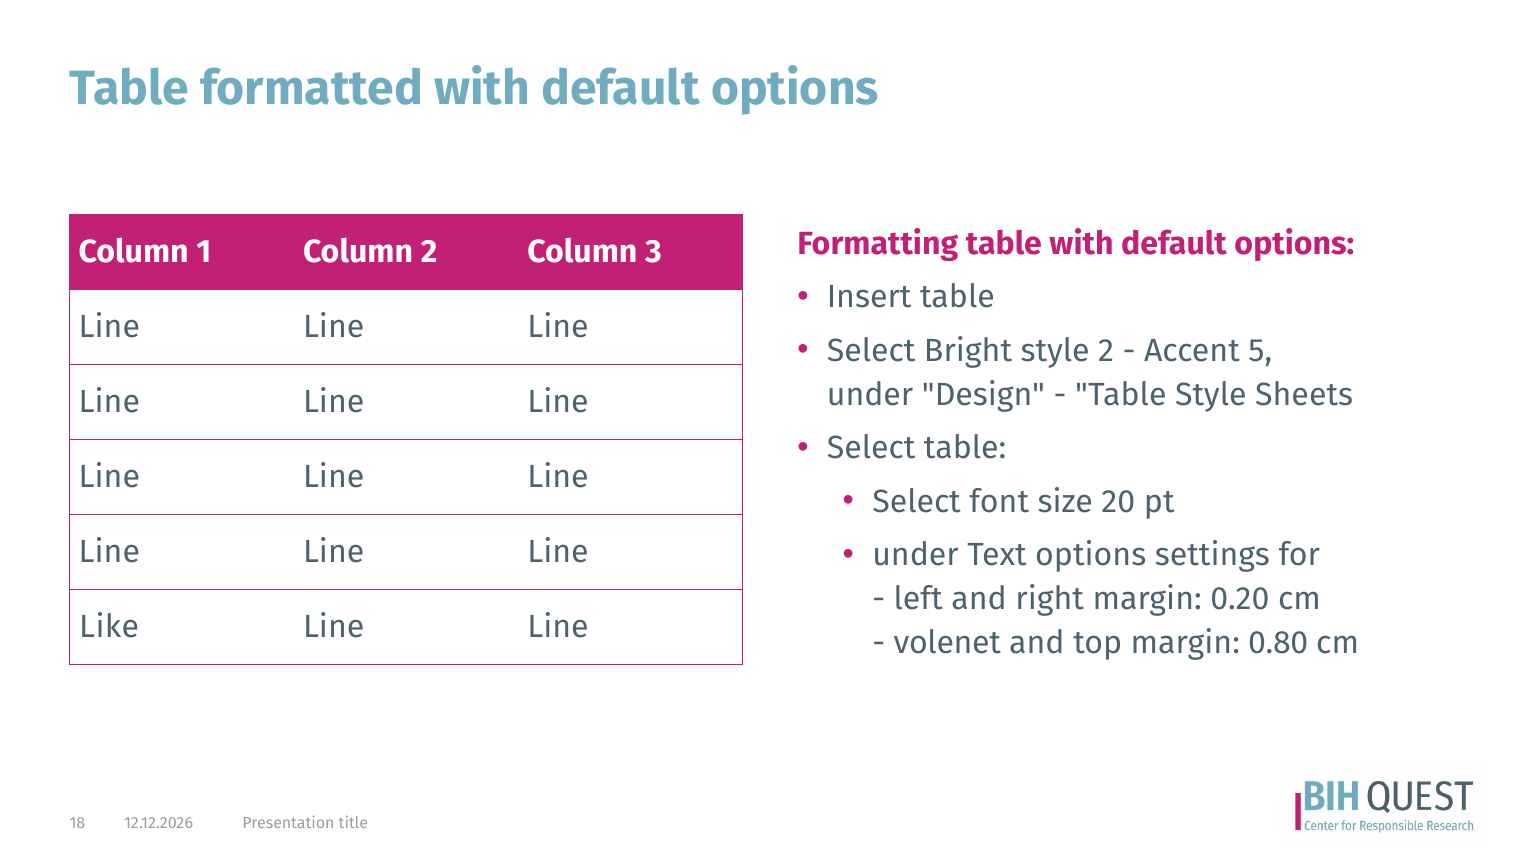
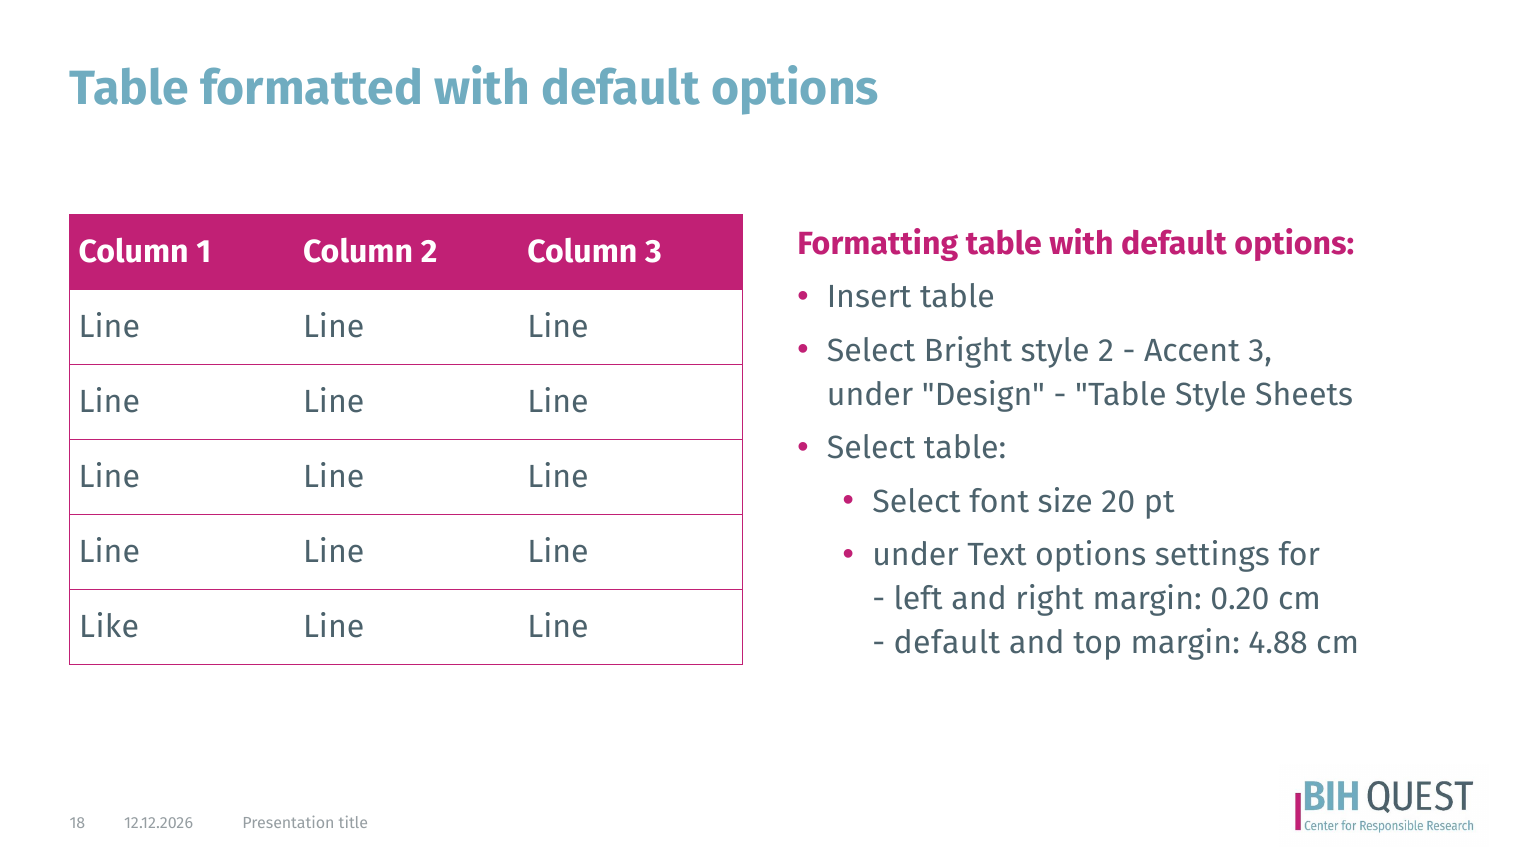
Accent 5: 5 -> 3
volenet at (947, 643): volenet -> default
0.80: 0.80 -> 4.88
